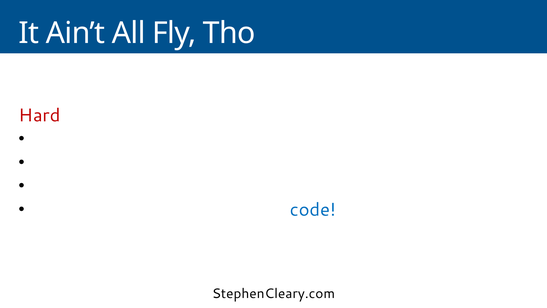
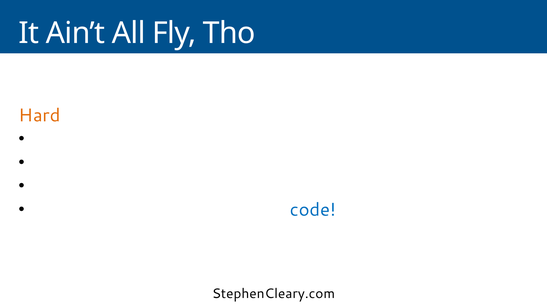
Hard at (40, 115) colour: red -> orange
